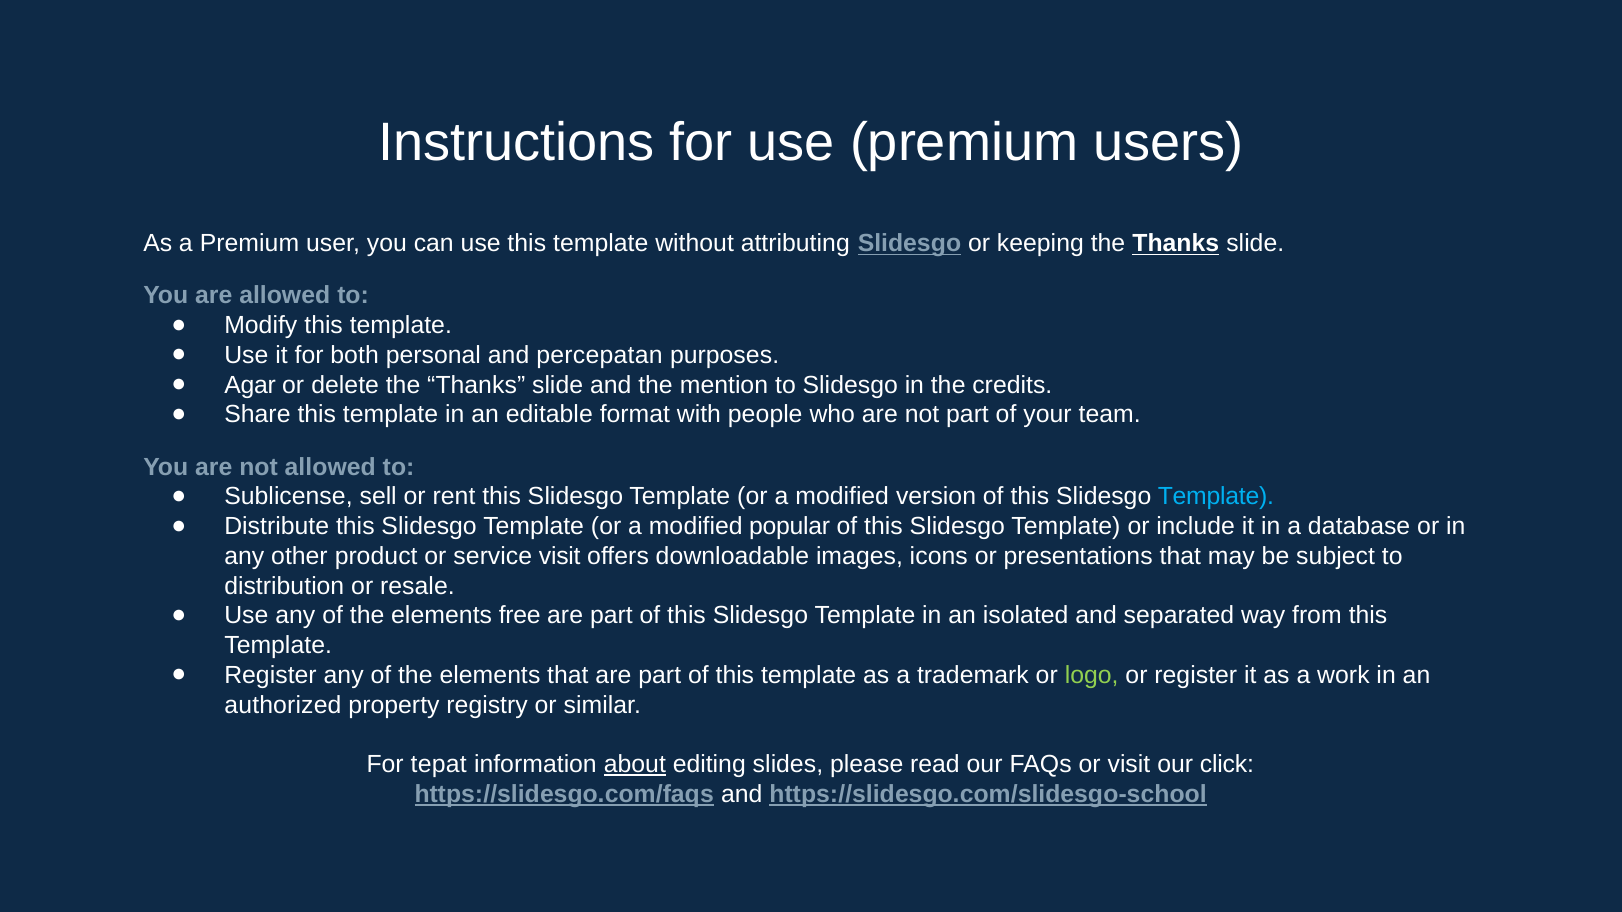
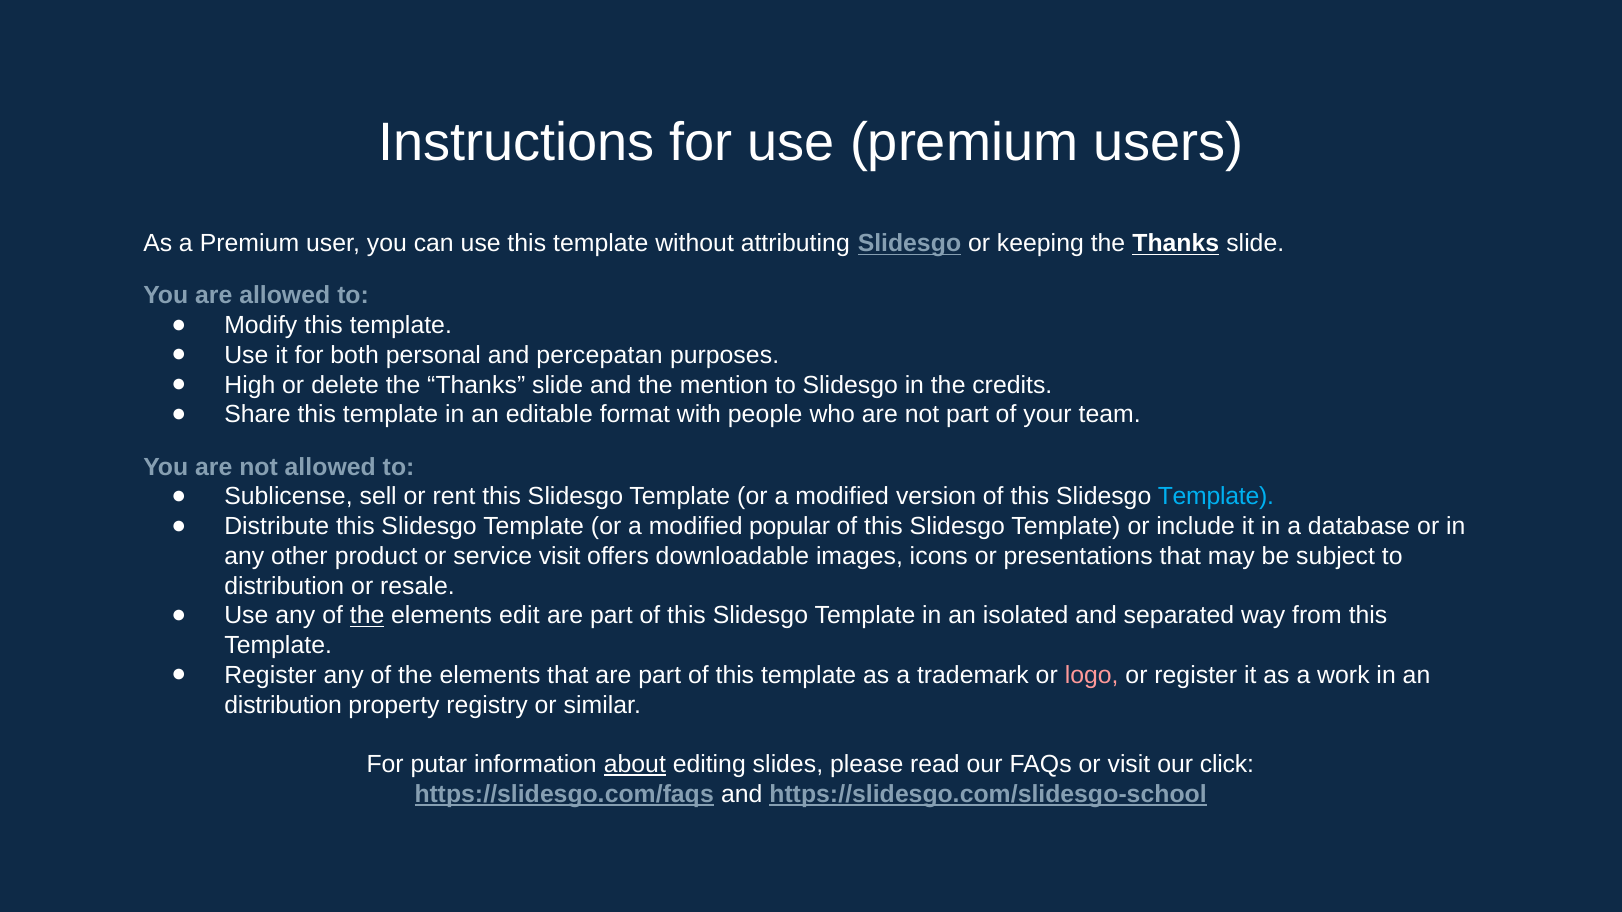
Agar: Agar -> High
the at (367, 616) underline: none -> present
free: free -> edit
logo colour: light green -> pink
authorized at (283, 705): authorized -> distribution
tepat: tepat -> putar
